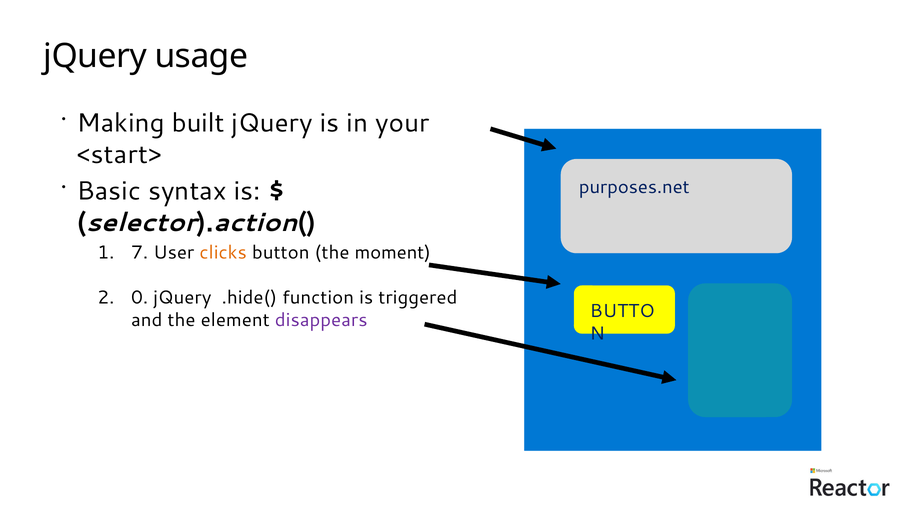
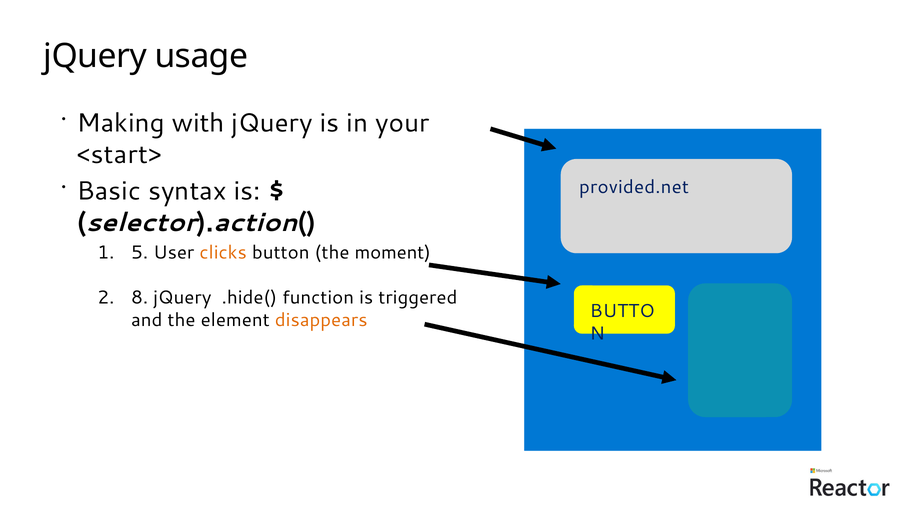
built: built -> with
purposes.net: purposes.net -> provided.net
7: 7 -> 5
0: 0 -> 8
disappears colour: purple -> orange
